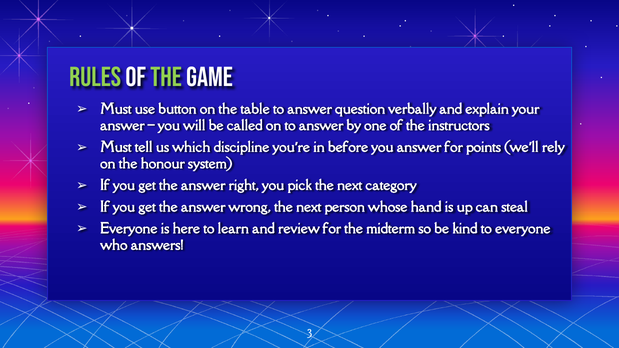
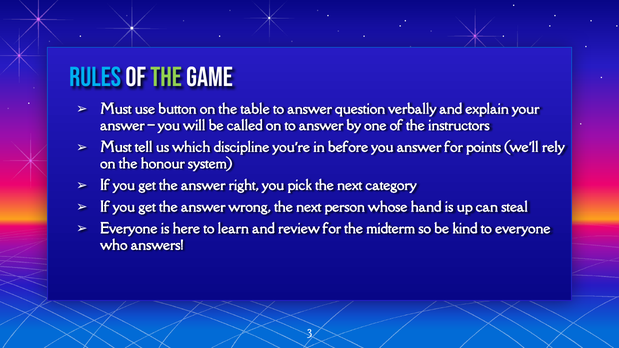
Rules colour: light green -> light blue
